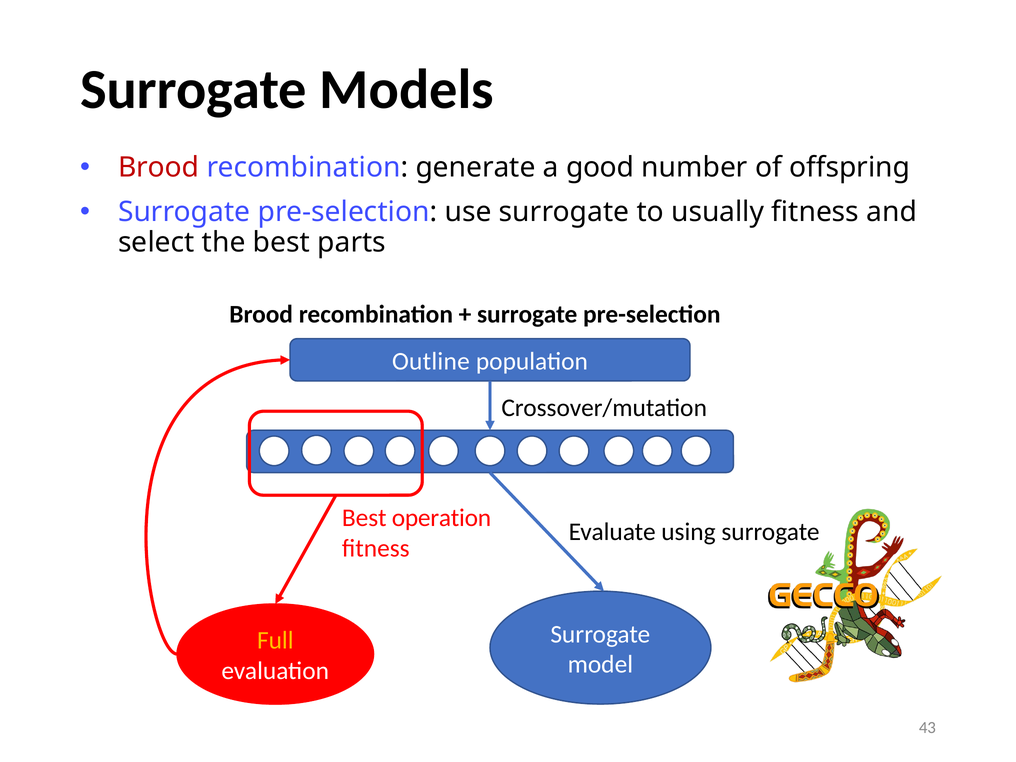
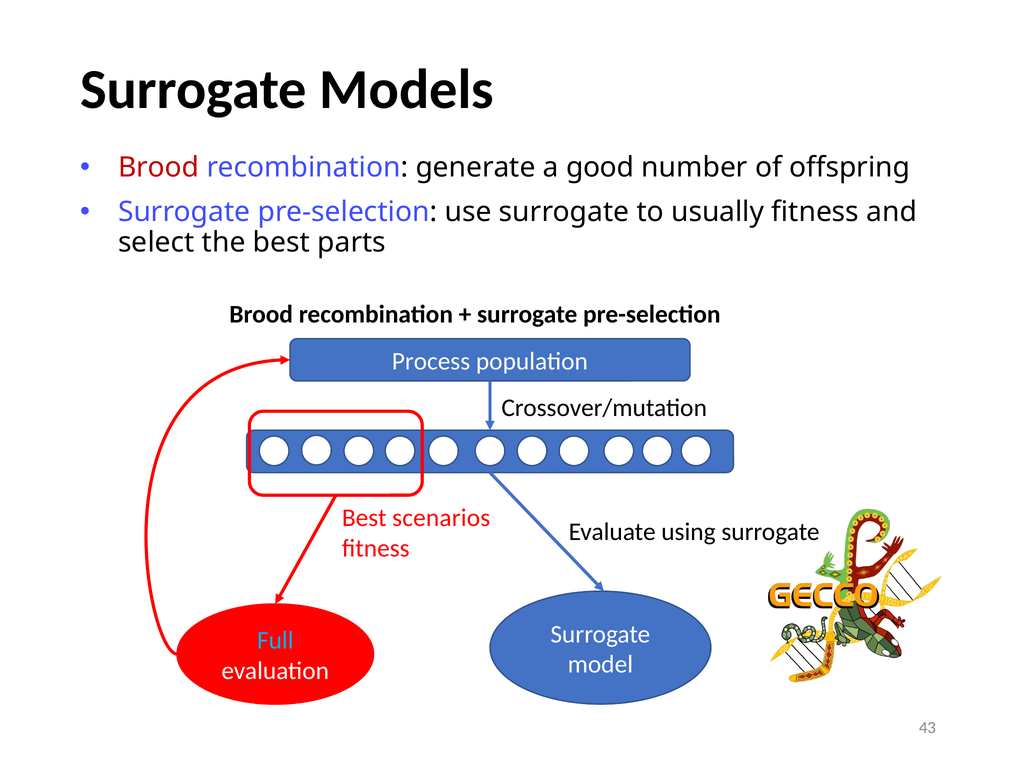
Outline: Outline -> Process
operation: operation -> scenarios
Full colour: yellow -> light blue
